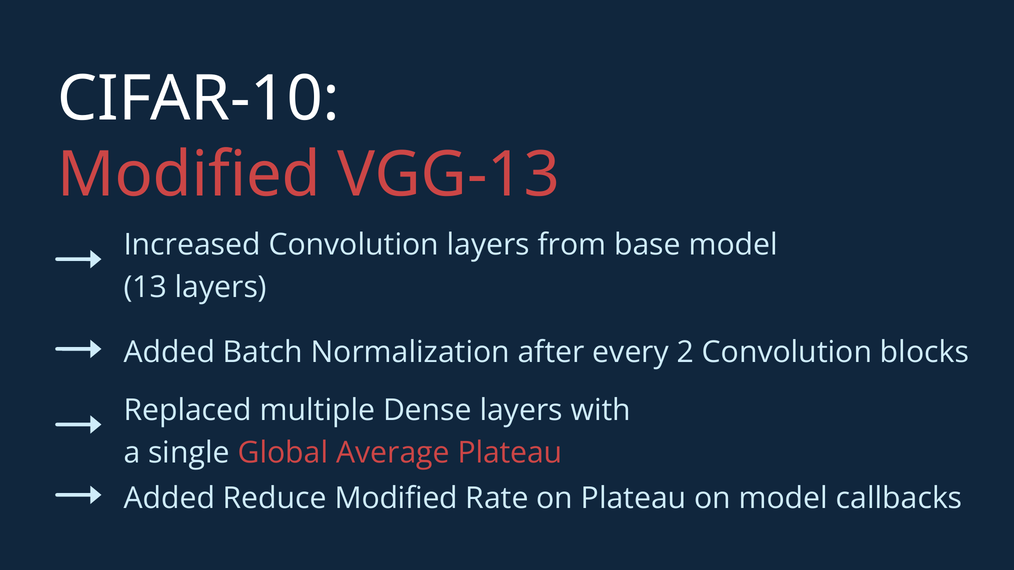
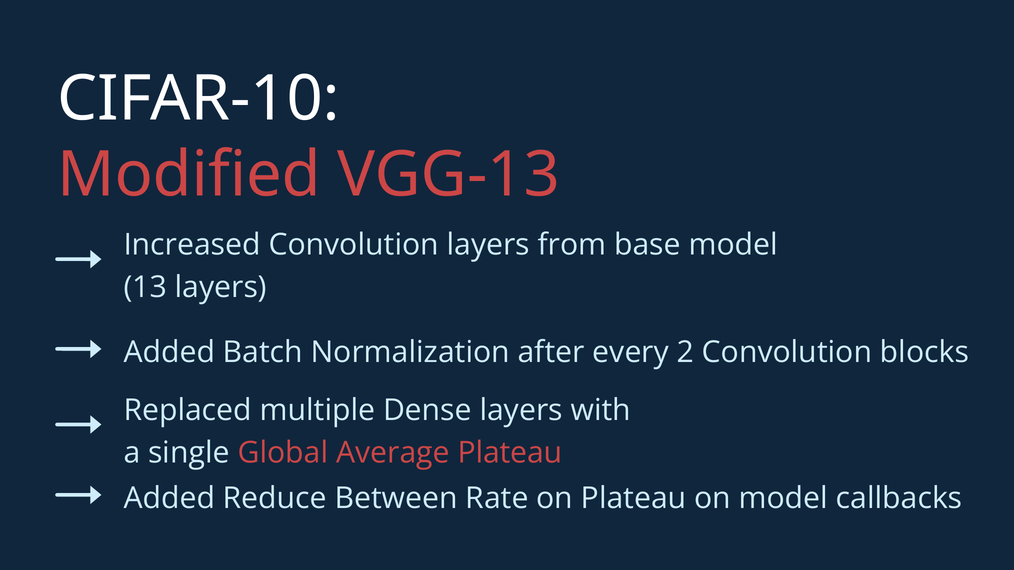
Reduce Modified: Modified -> Between
